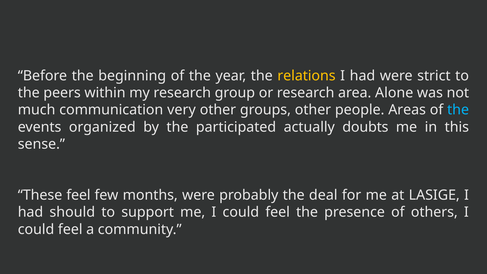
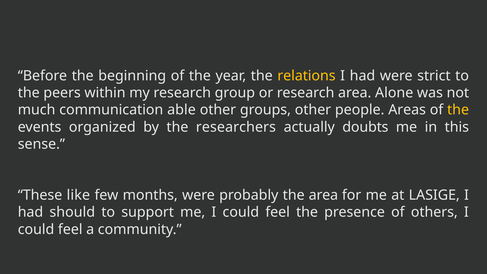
very: very -> able
the at (458, 110) colour: light blue -> yellow
participated: participated -> researchers
These feel: feel -> like
the deal: deal -> area
